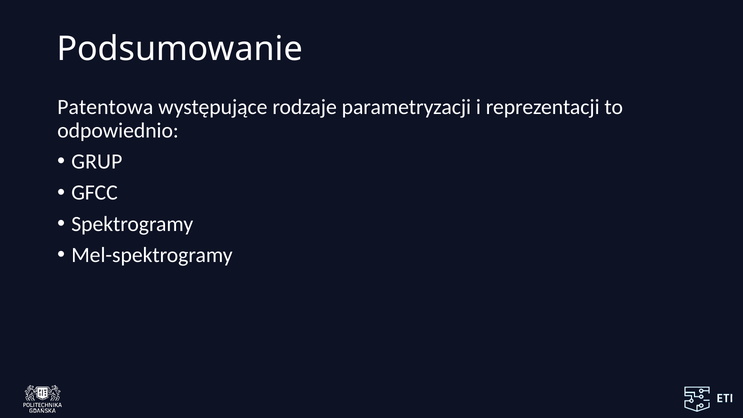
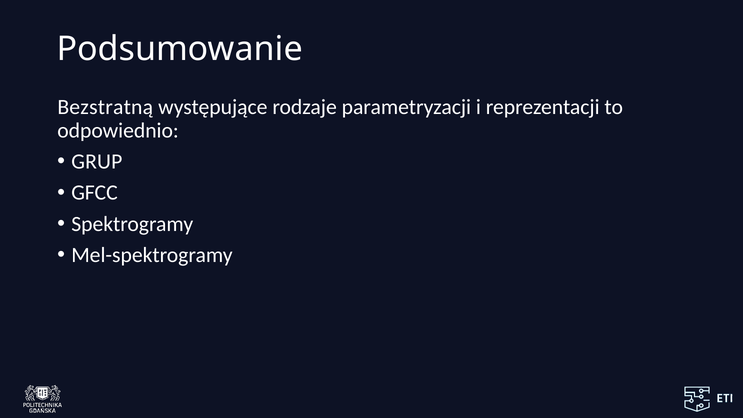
Patentowa: Patentowa -> Bezstratną
